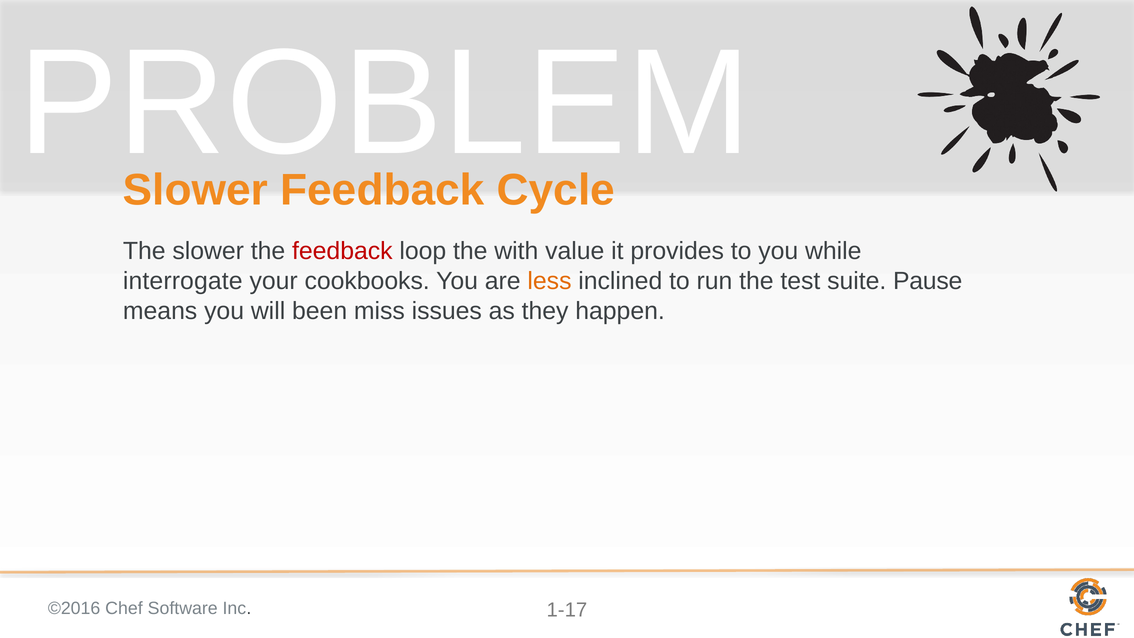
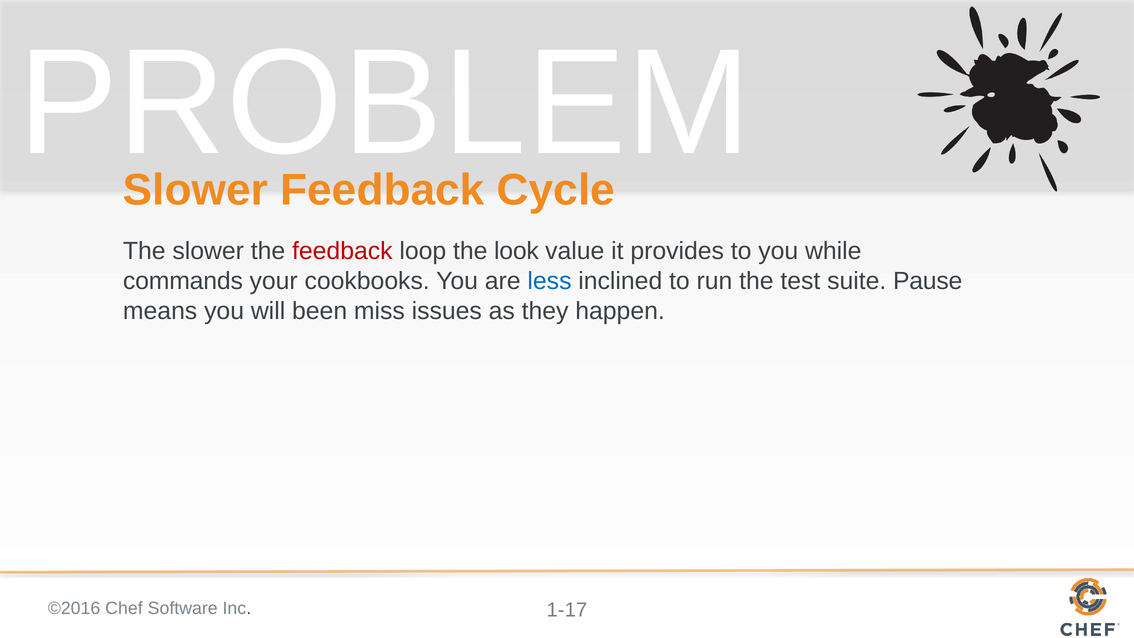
with: with -> look
interrogate: interrogate -> commands
less colour: orange -> blue
